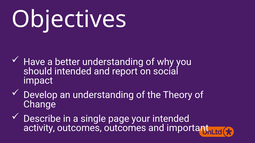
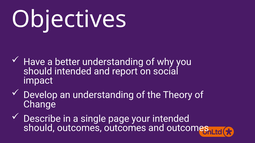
activity at (39, 128): activity -> should
and important: important -> outcomes
